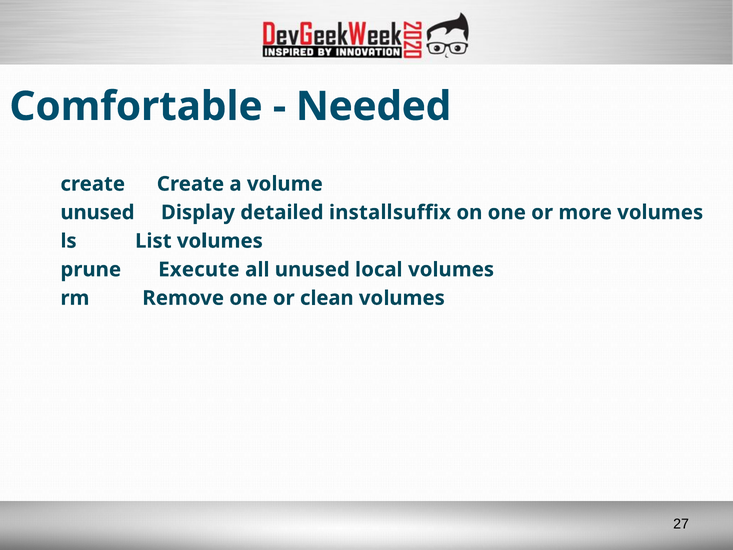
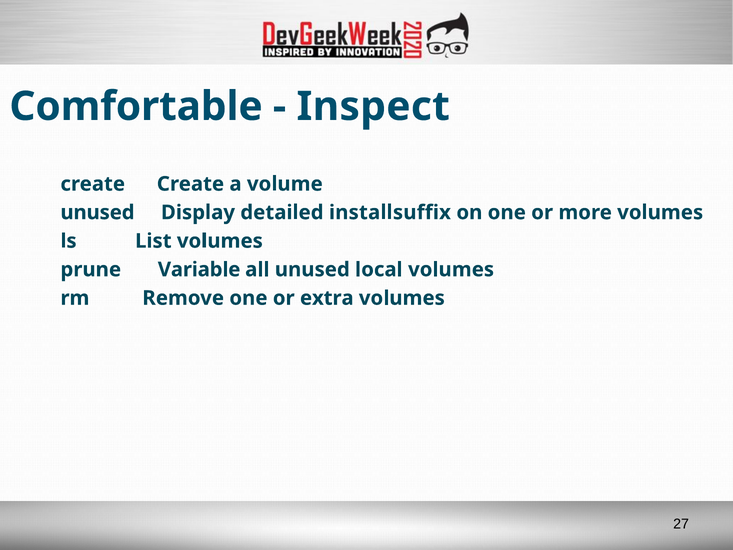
Needed: Needed -> Inspect
Execute: Execute -> Variable
clean: clean -> extra
